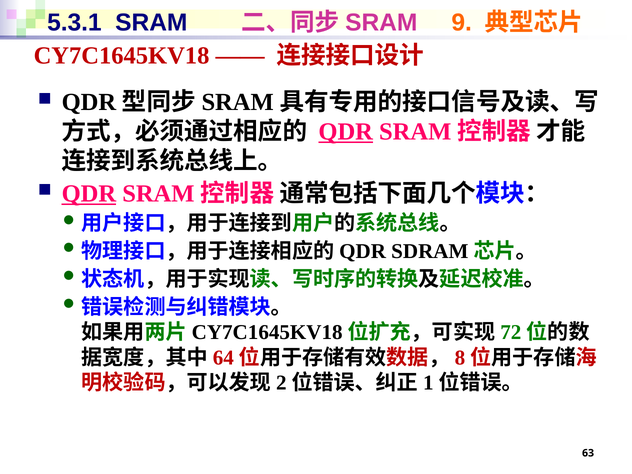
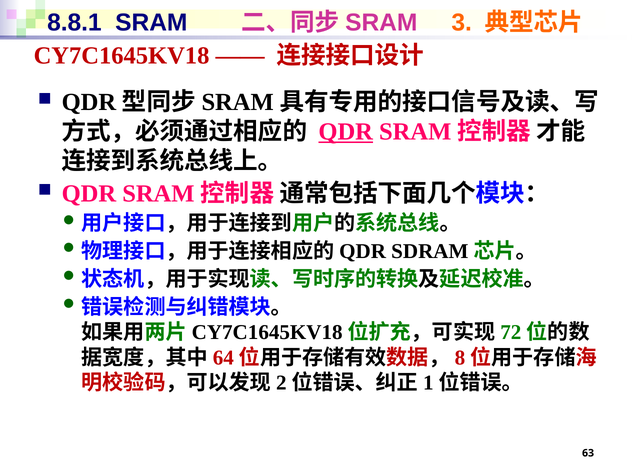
5.3.1: 5.3.1 -> 8.8.1
9: 9 -> 3
QDR at (89, 194) underline: present -> none
